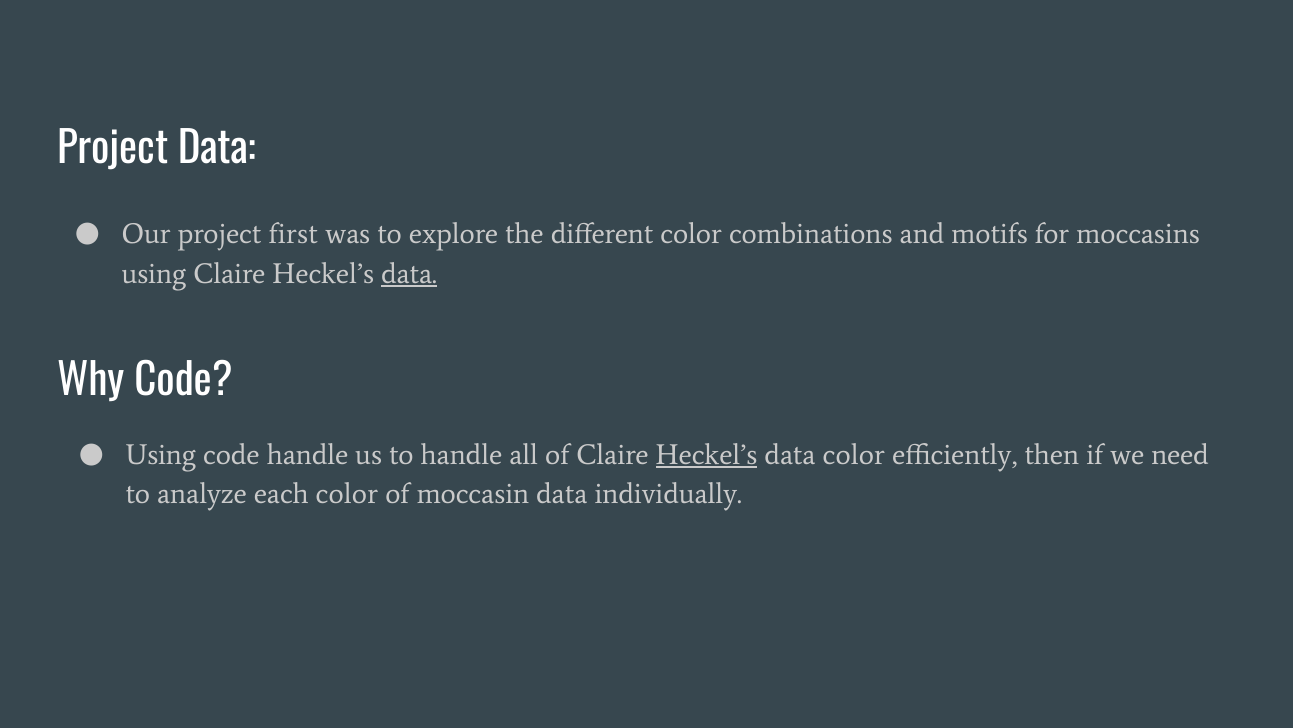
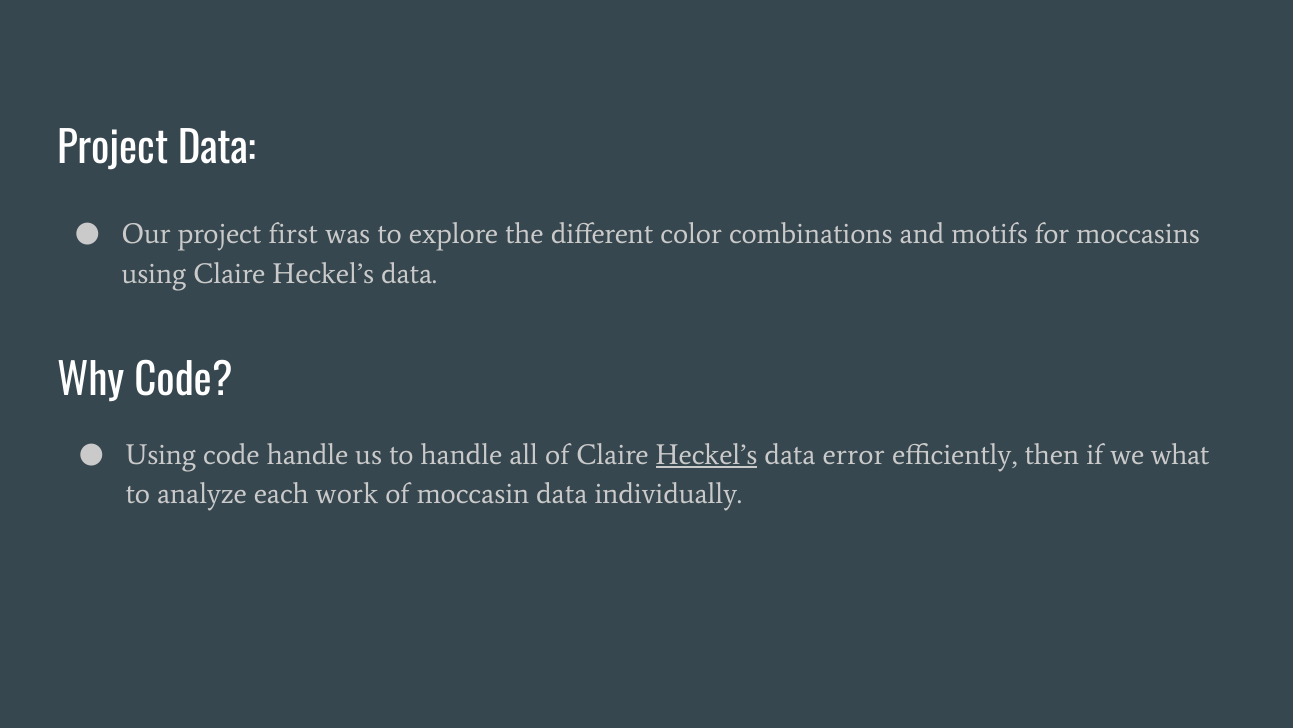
data at (409, 273) underline: present -> none
data color: color -> error
need: need -> what
each color: color -> work
